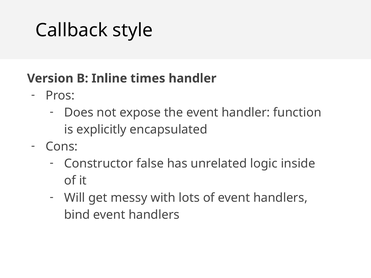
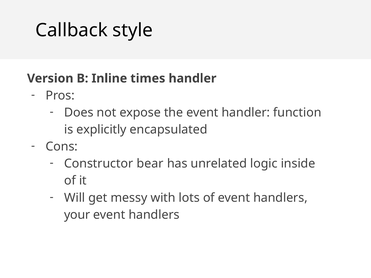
false: false -> bear
bind: bind -> your
